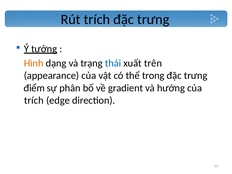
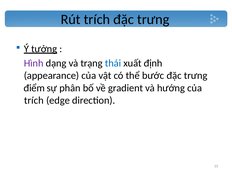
Hình colour: orange -> purple
trên: trên -> định
trong: trong -> bước
